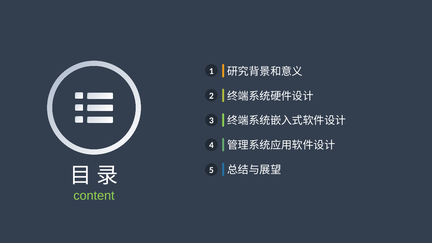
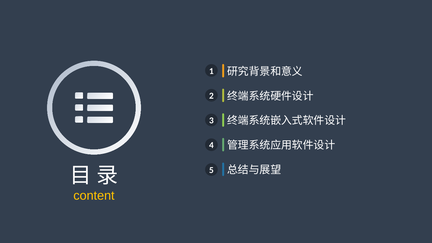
content colour: light green -> yellow
